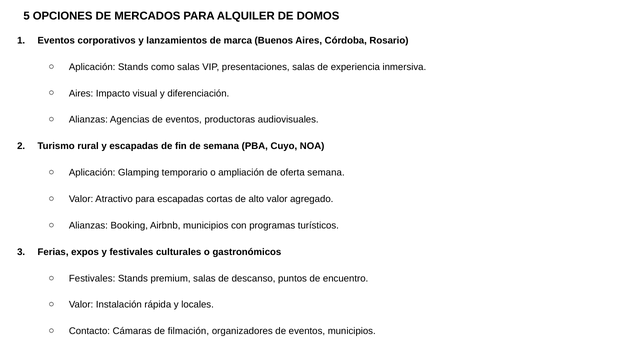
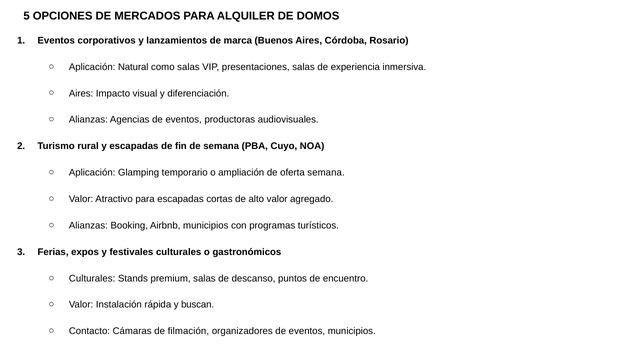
Aplicación Stands: Stands -> Natural
Festivales at (92, 278): Festivales -> Culturales
locales: locales -> buscan
